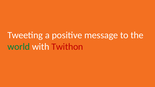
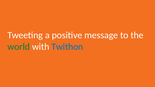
Twithon colour: red -> blue
